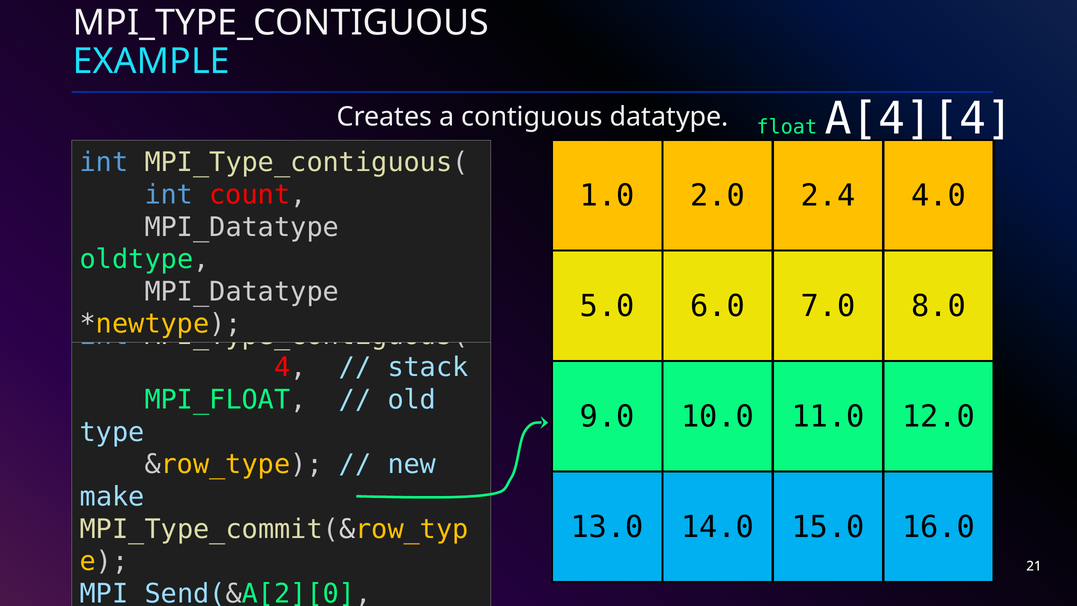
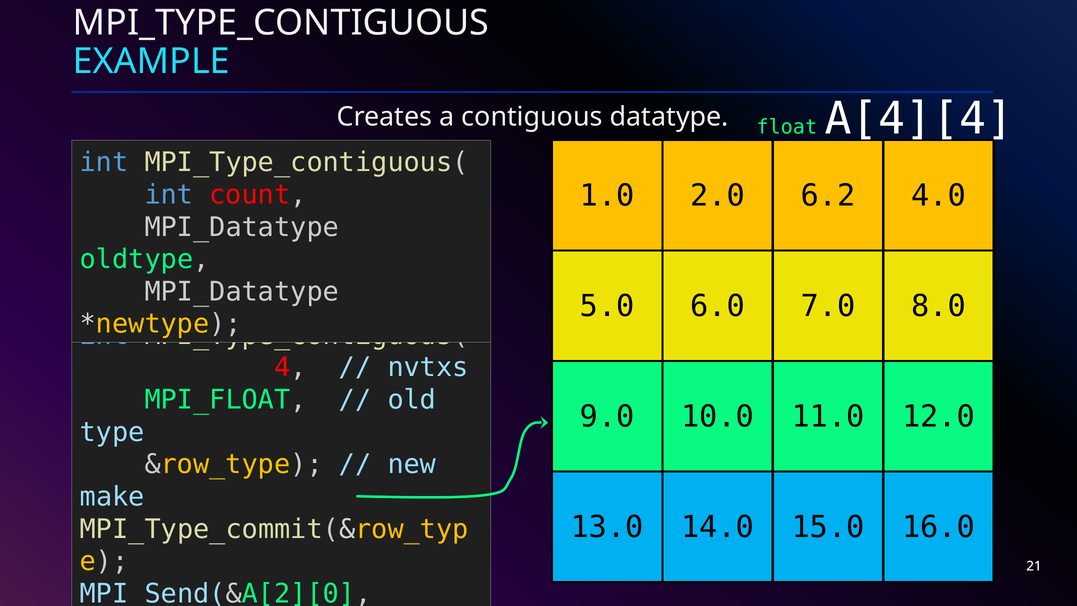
2.4: 2.4 -> 6.2
stack: stack -> nvtxs
